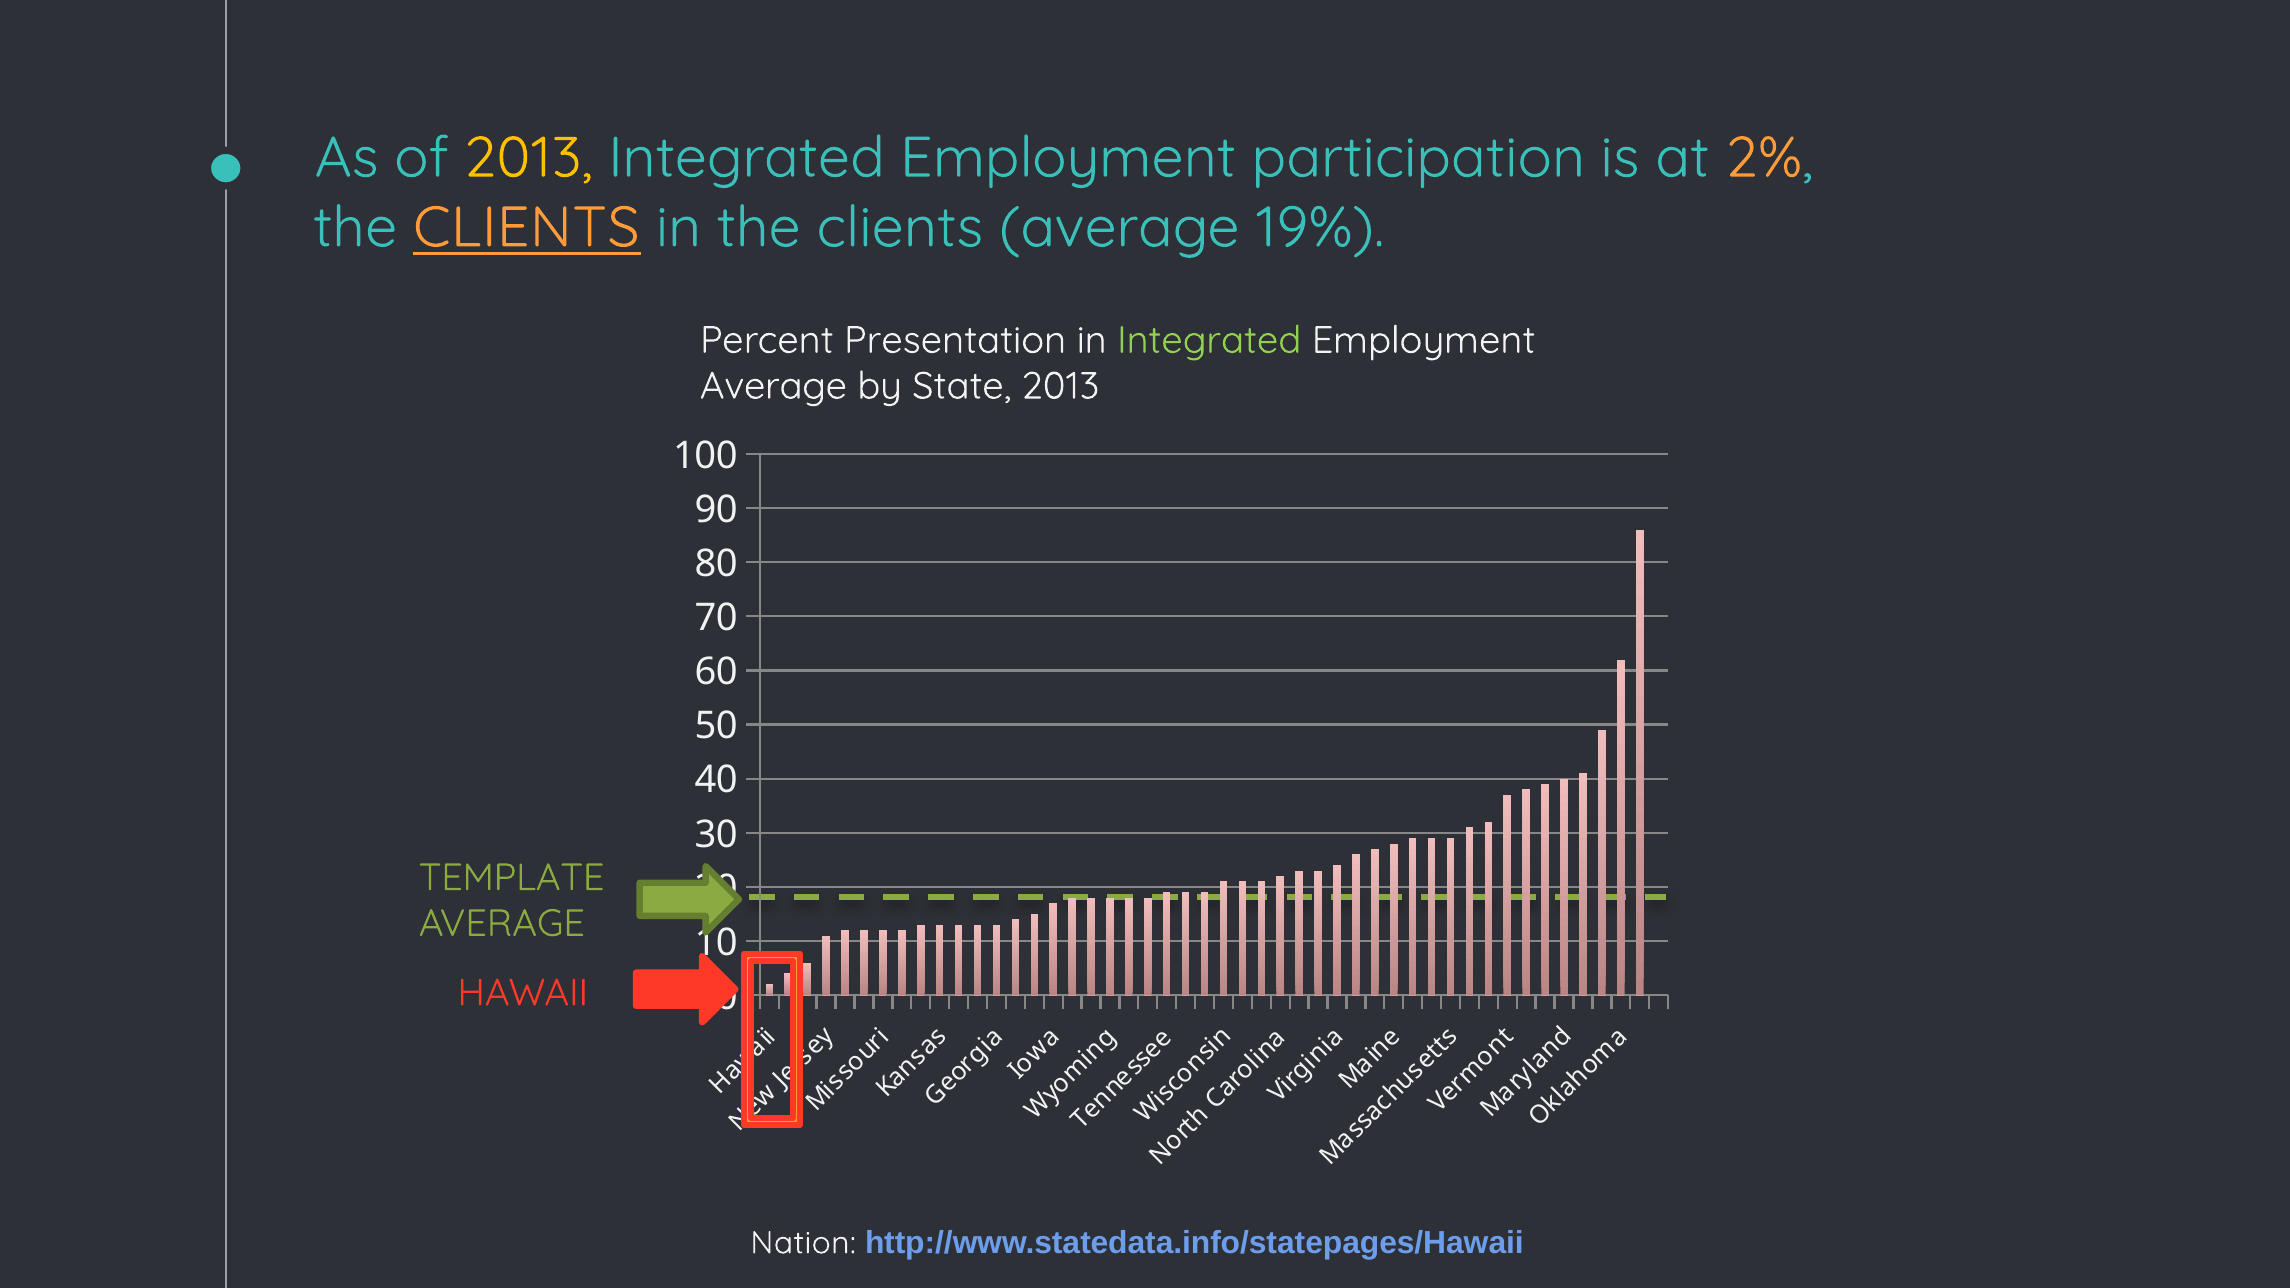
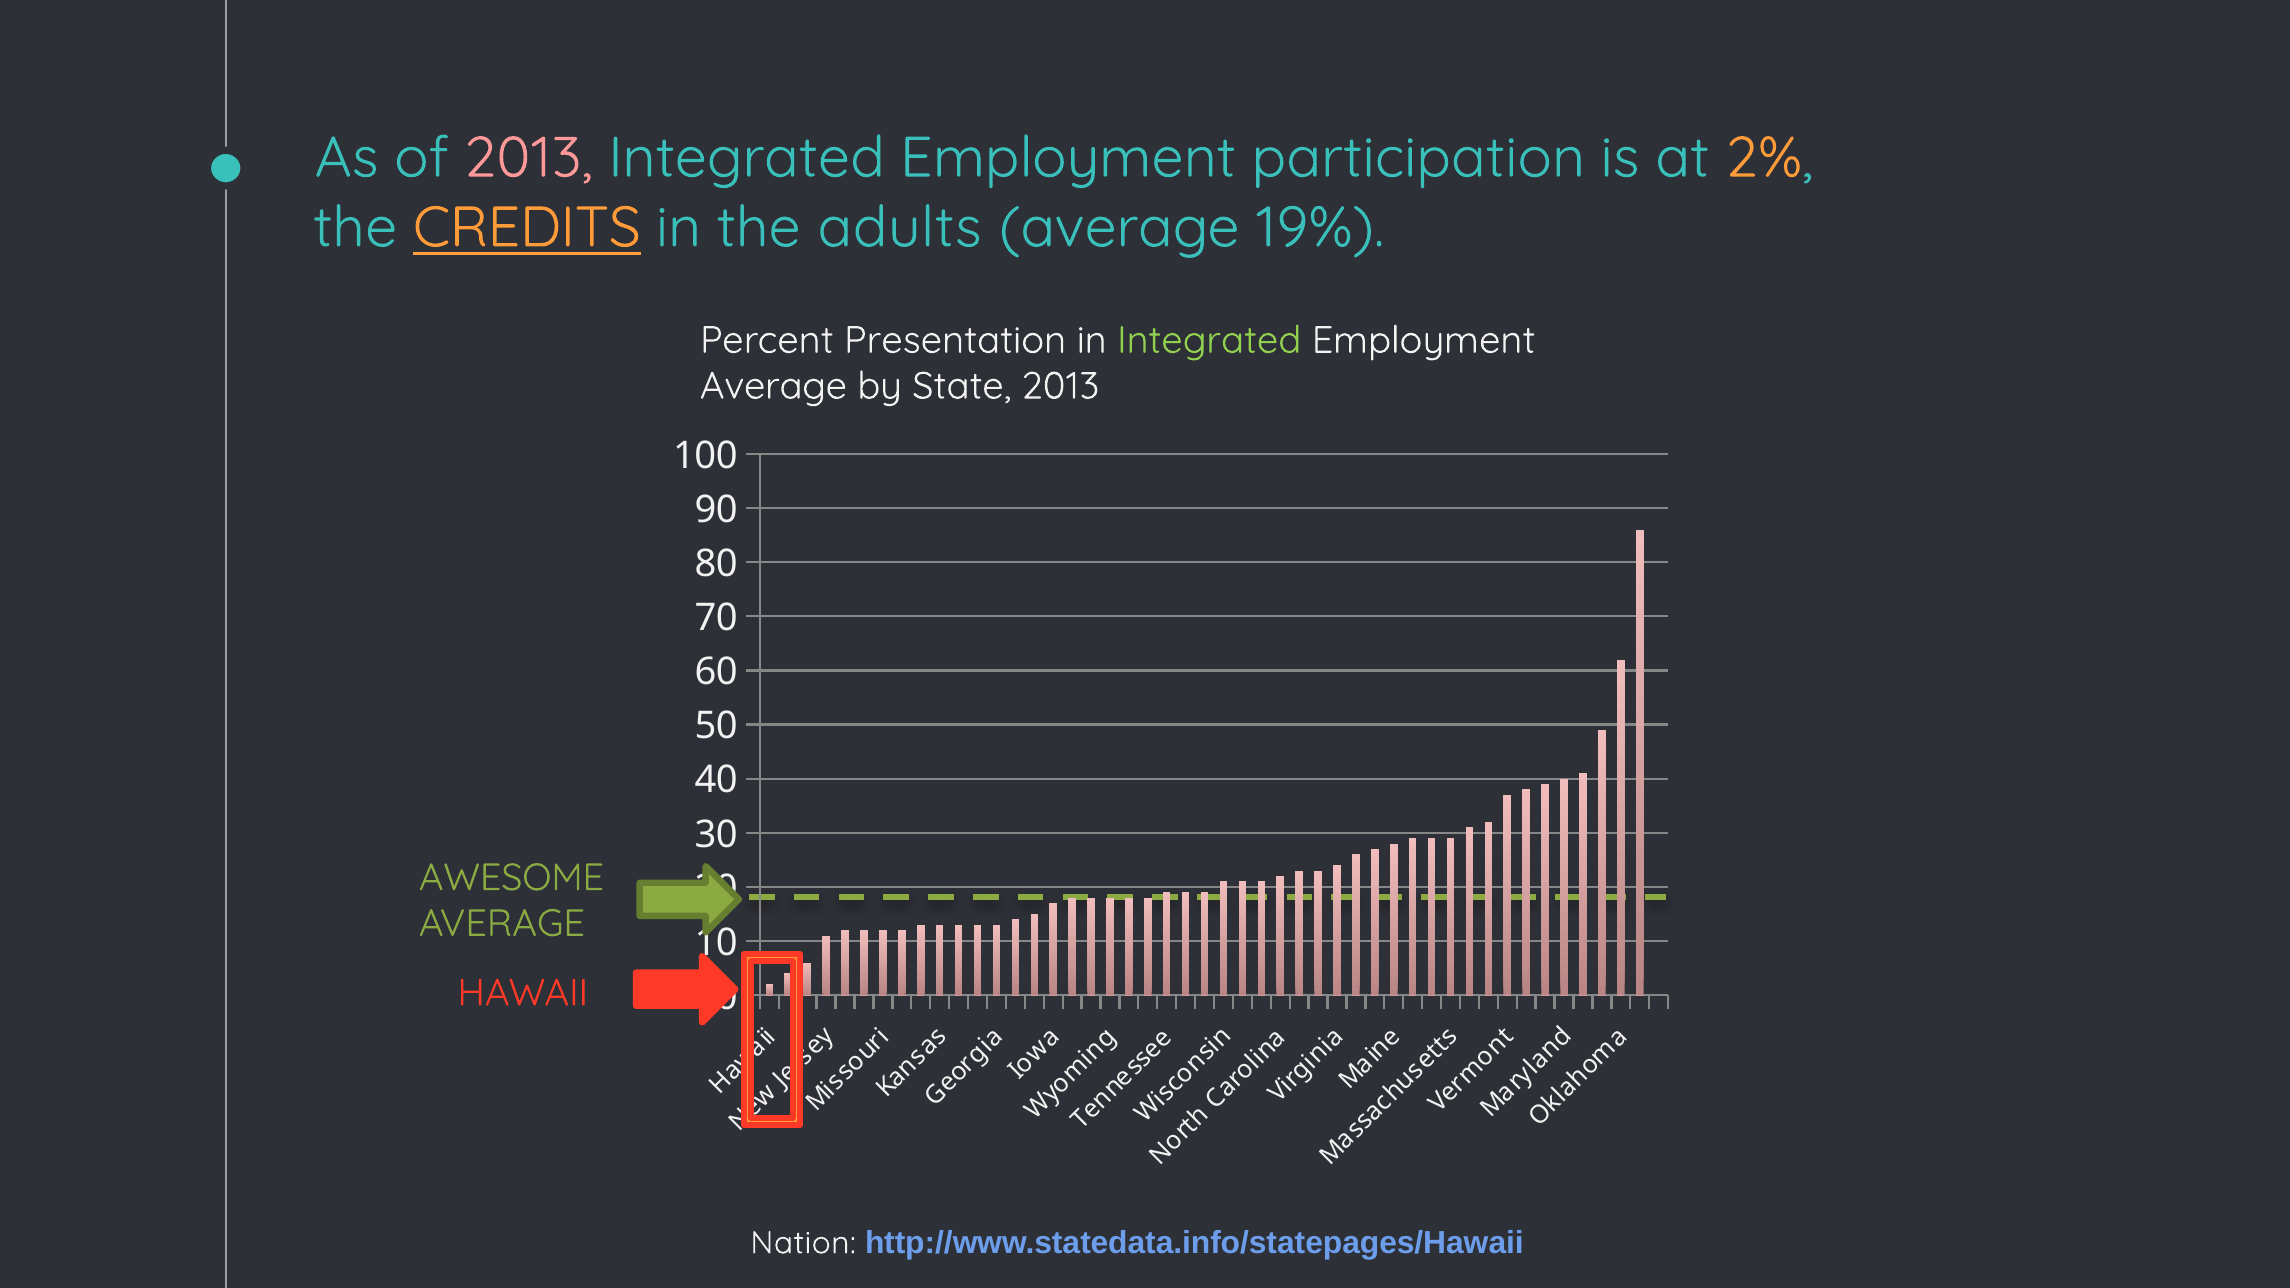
2013 at (529, 158) colour: yellow -> pink
CLIENTS at (526, 228): CLIENTS -> CREDITS
in the clients: clients -> adults
TEMPLATE: TEMPLATE -> AWESOME
